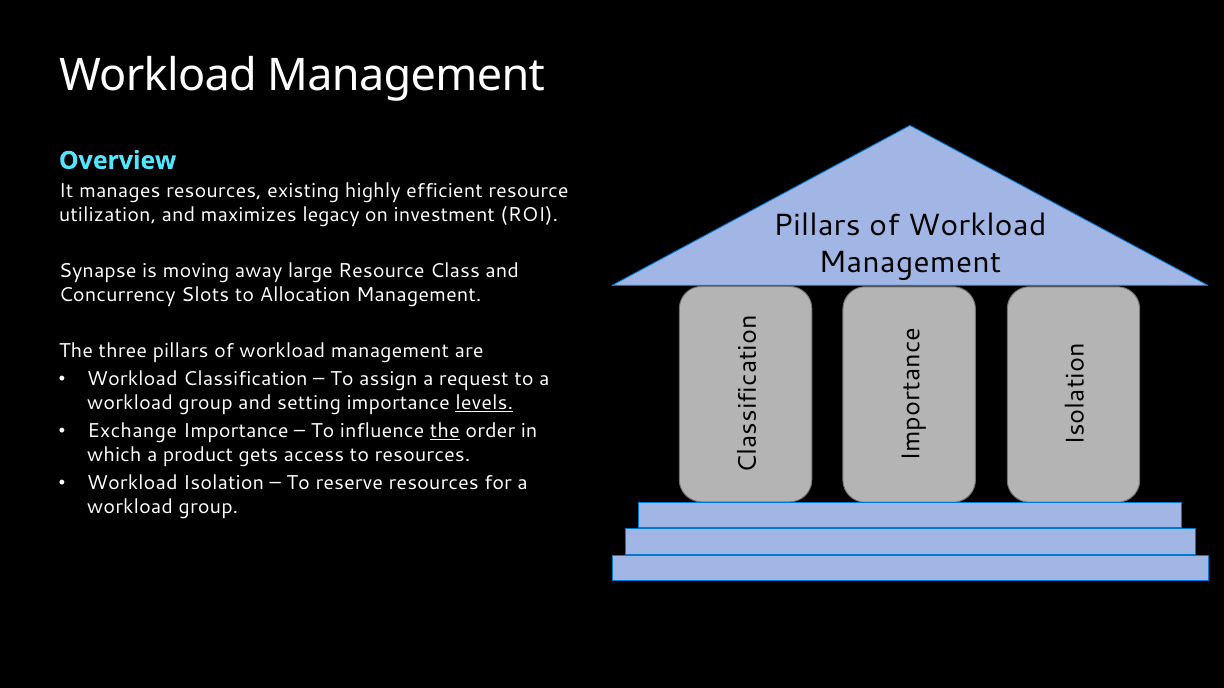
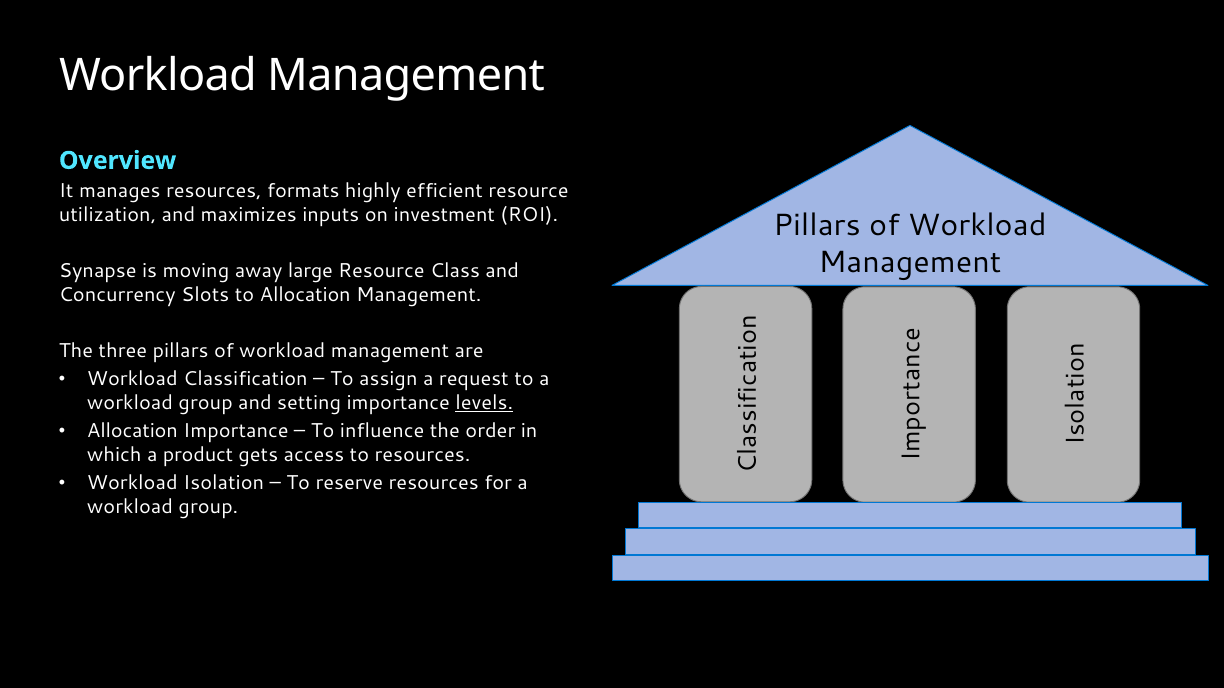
existing: existing -> formats
legacy: legacy -> inputs
Exchange at (132, 432): Exchange -> Allocation
the at (445, 432) underline: present -> none
